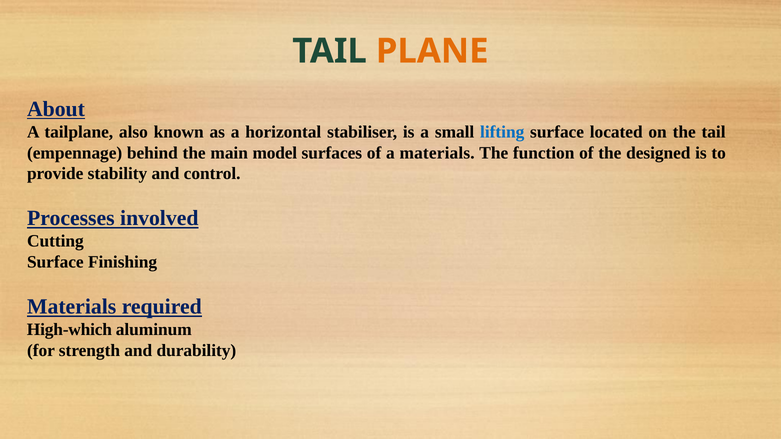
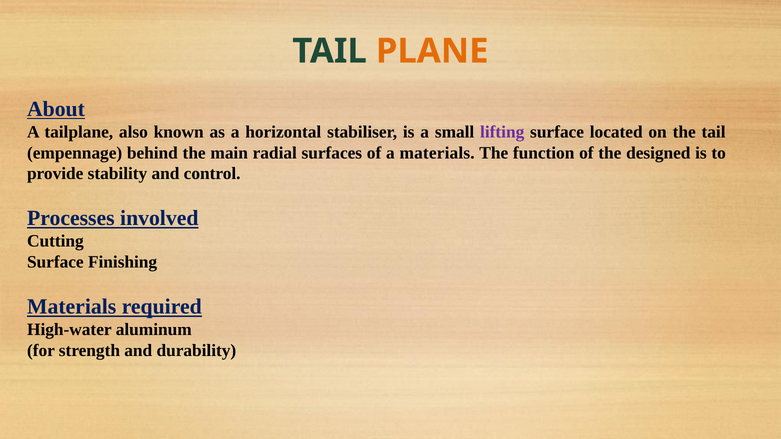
lifting colour: blue -> purple
model: model -> radial
High-which: High-which -> High-water
